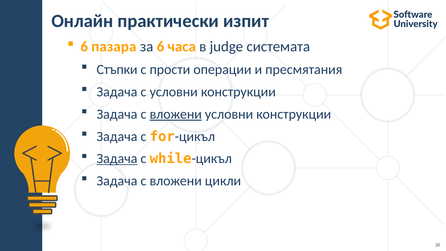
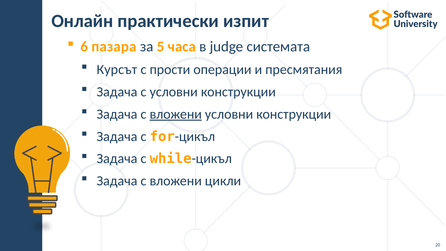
за 6: 6 -> 5
Стъпки: Стъпки -> Курсът
Задача at (117, 159) underline: present -> none
